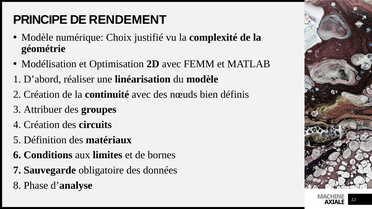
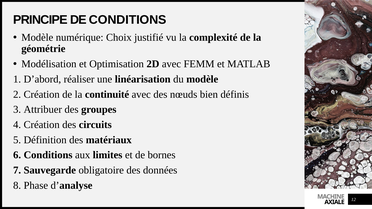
RENDEMENT: RENDEMENT -> CONDITIONS
